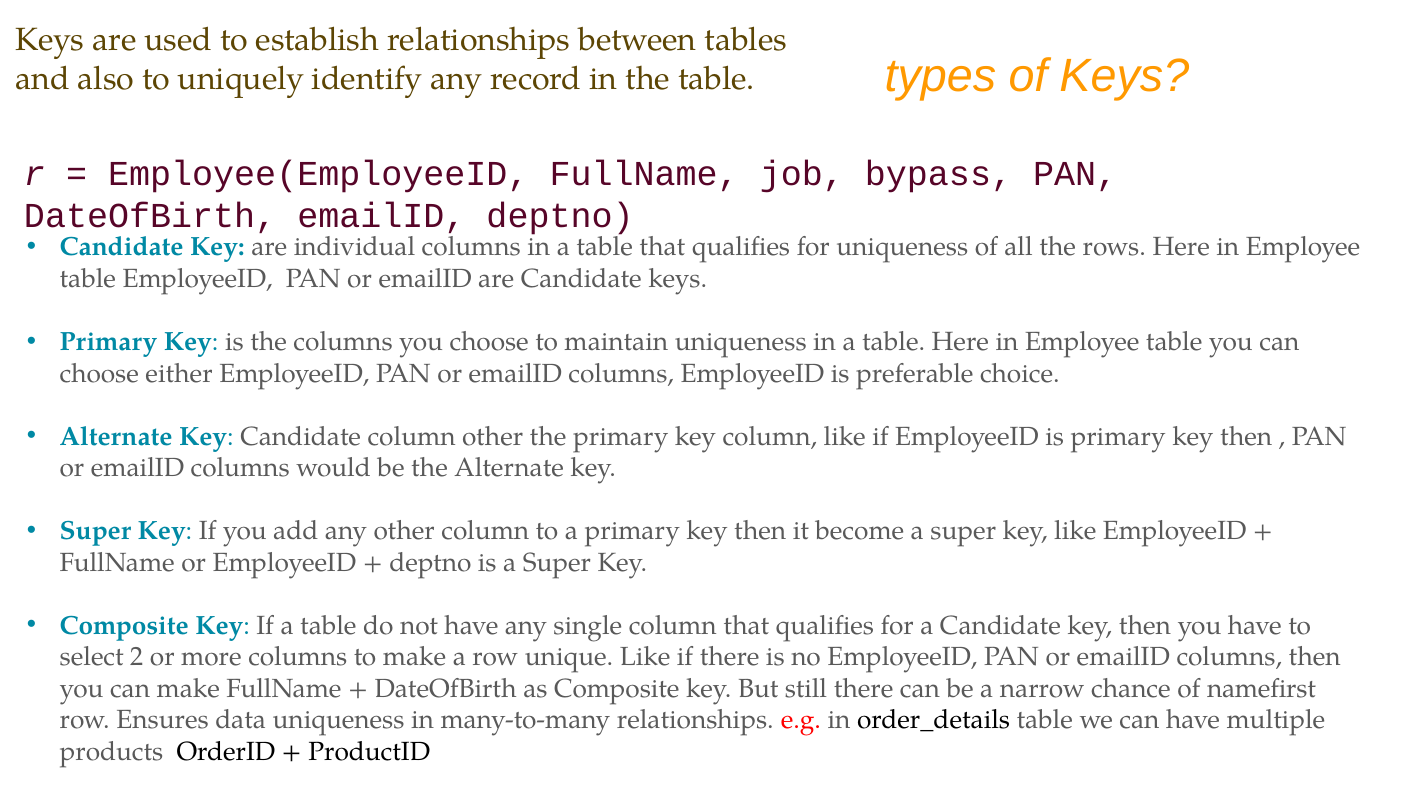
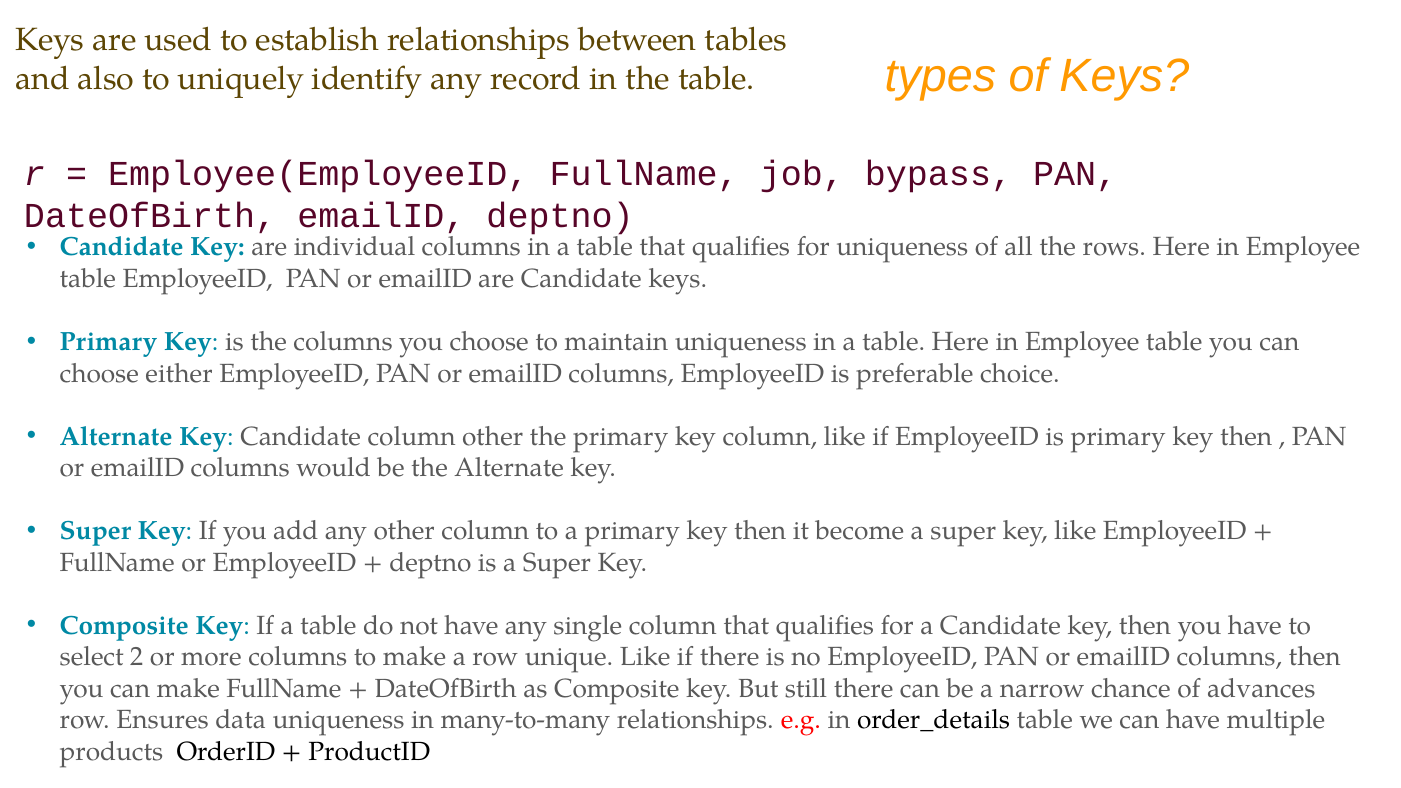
namefirst: namefirst -> advances
